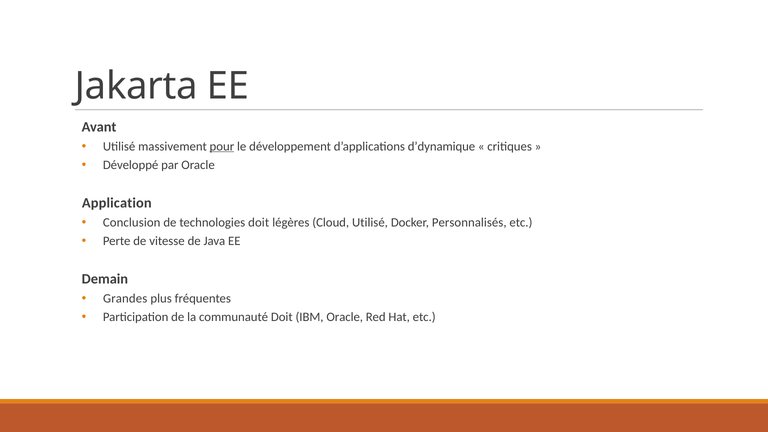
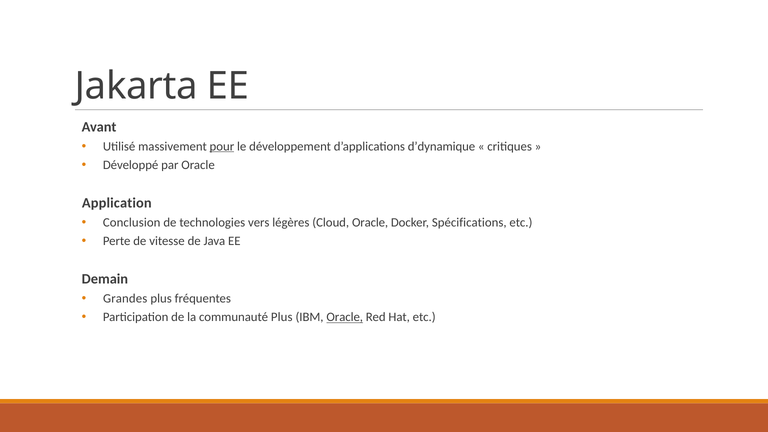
technologies doit: doit -> vers
Cloud Utilisé: Utilisé -> Oracle
Personnalisés: Personnalisés -> Spécifications
communauté Doit: Doit -> Plus
Oracle at (345, 317) underline: none -> present
